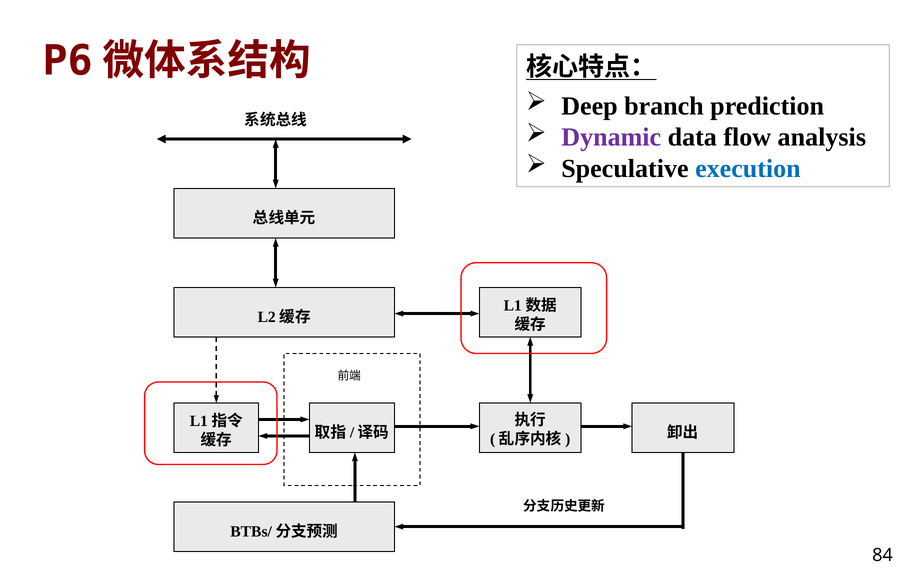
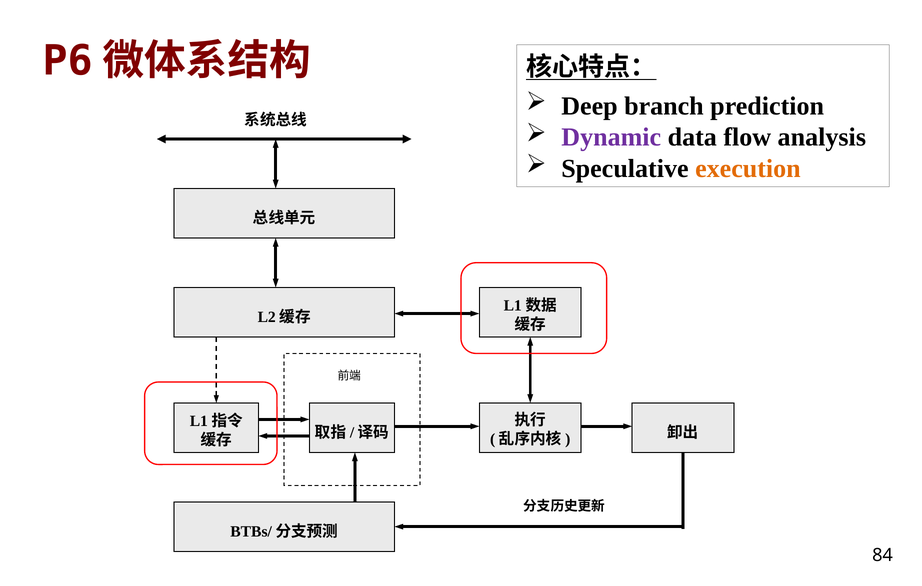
execution colour: blue -> orange
